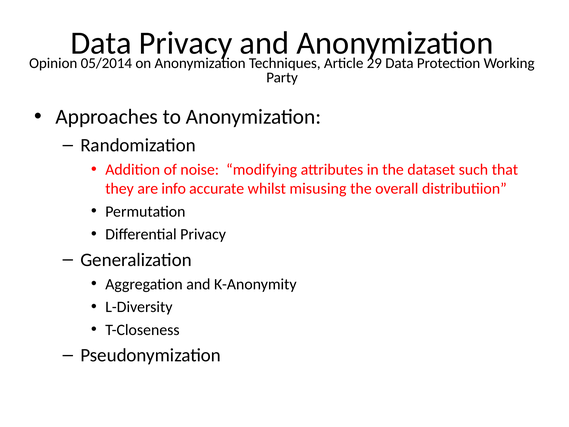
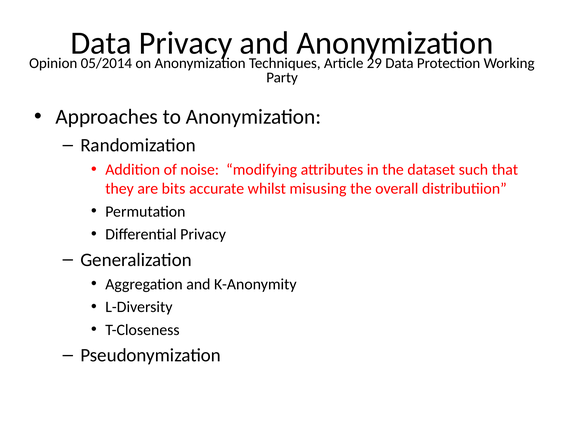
info: info -> bits
